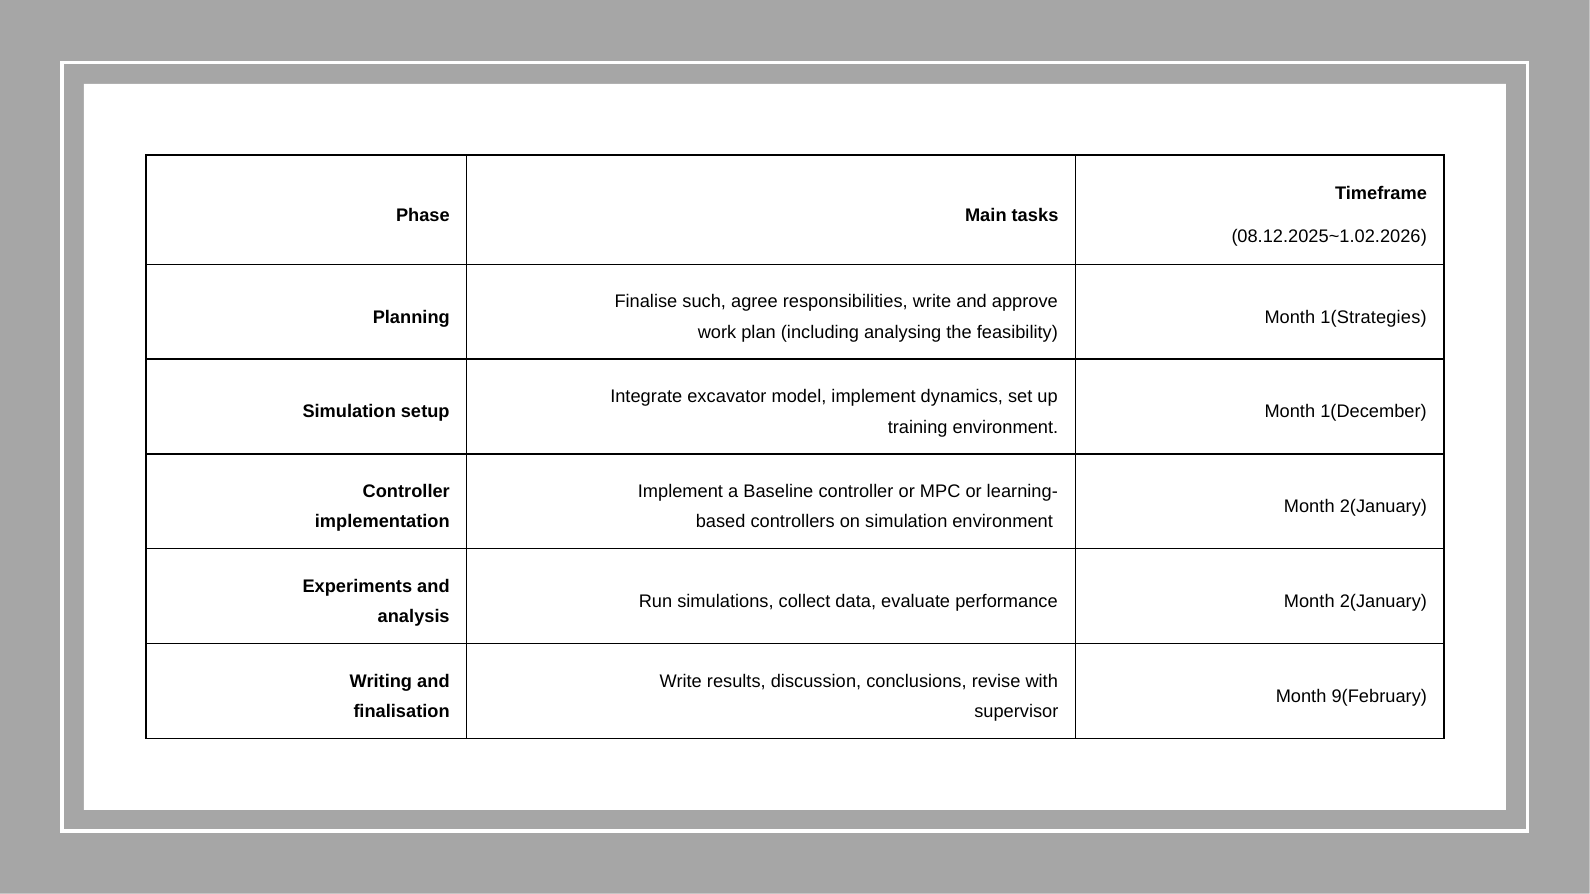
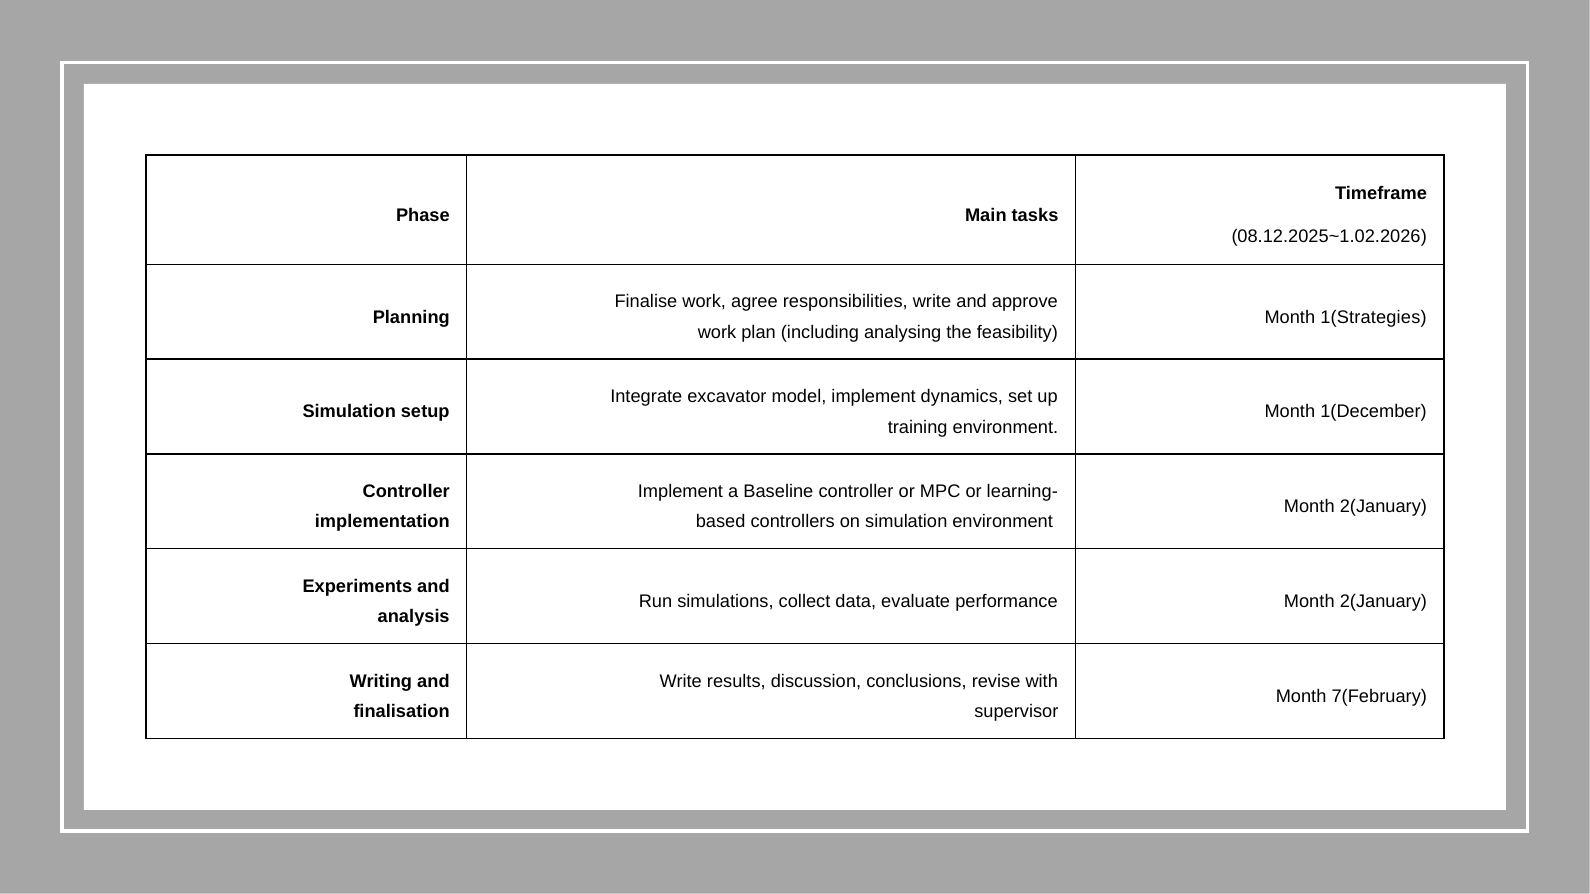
Finalise such: such -> work
9(February: 9(February -> 7(February
